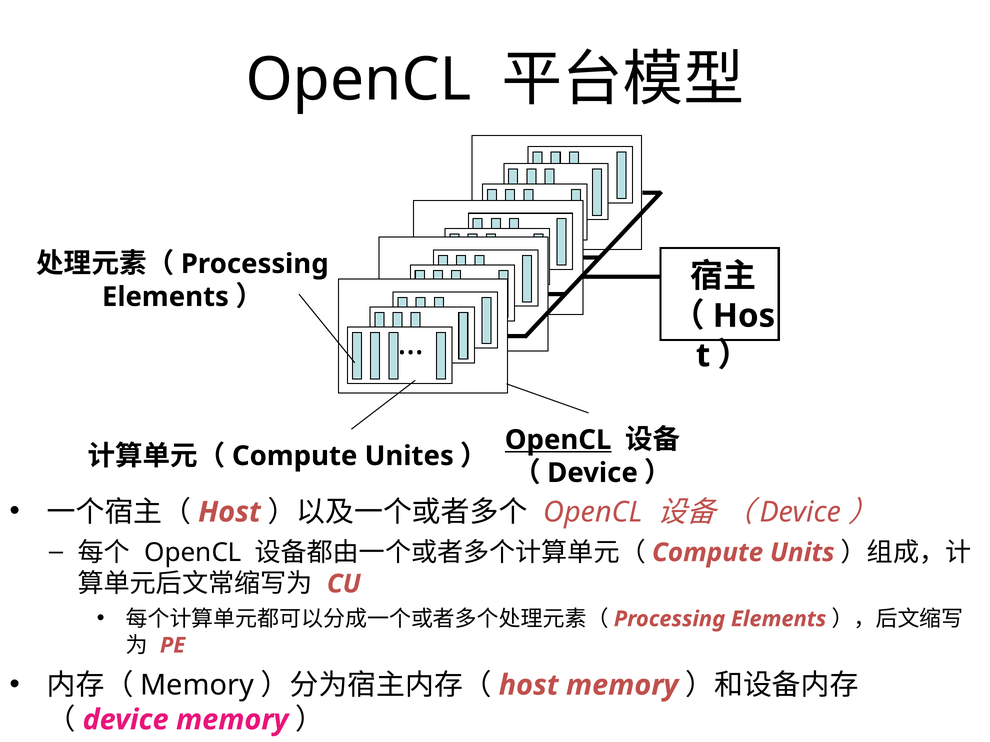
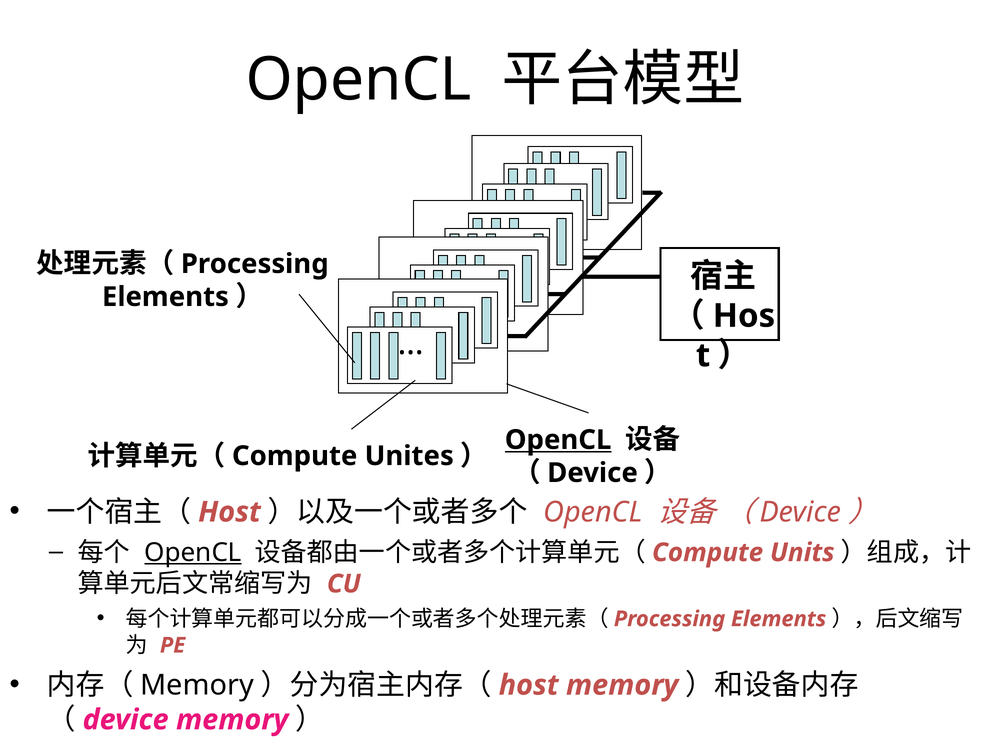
OpenCL at (193, 553) underline: none -> present
